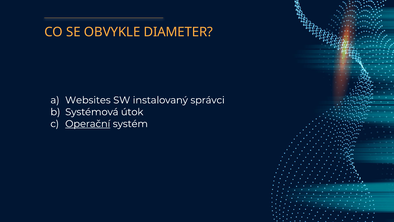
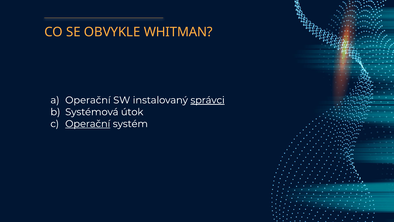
DIAMETER: DIAMETER -> WHITMAN
Websites at (88, 100): Websites -> Operační
správci underline: none -> present
